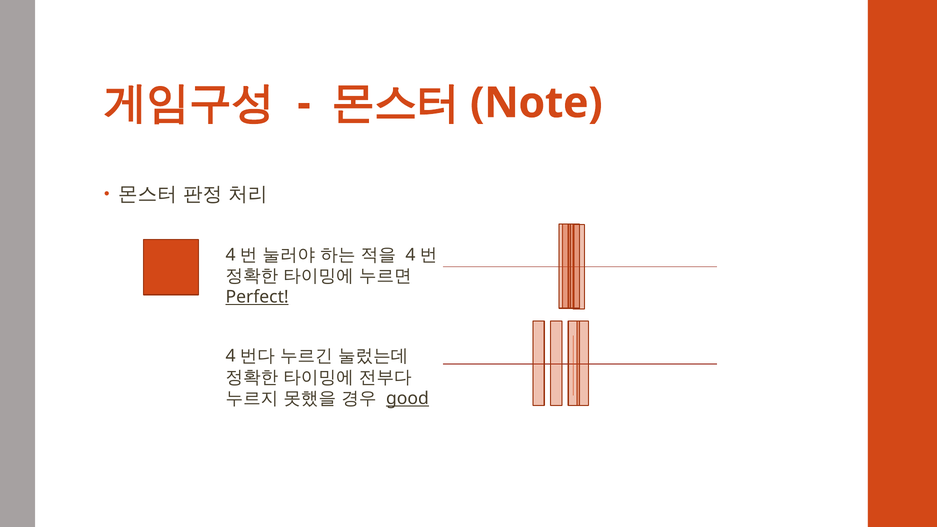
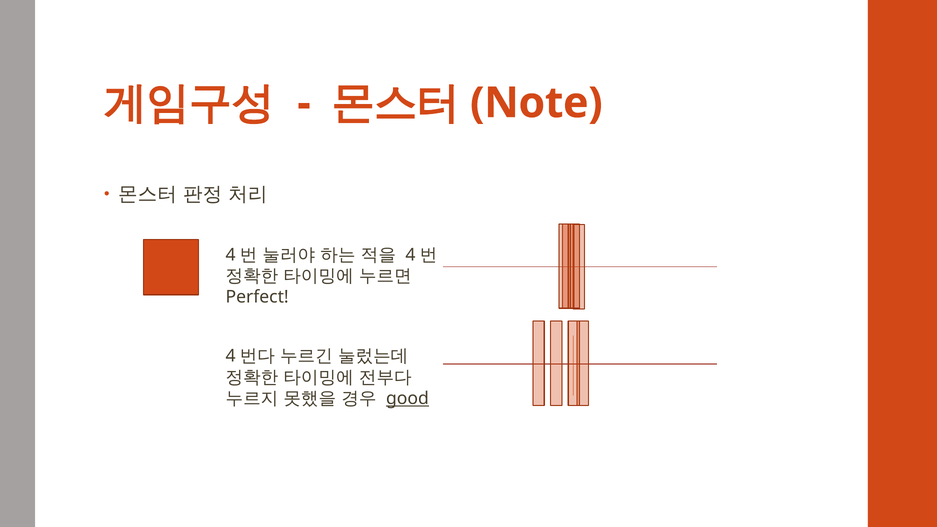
Perfect underline: present -> none
